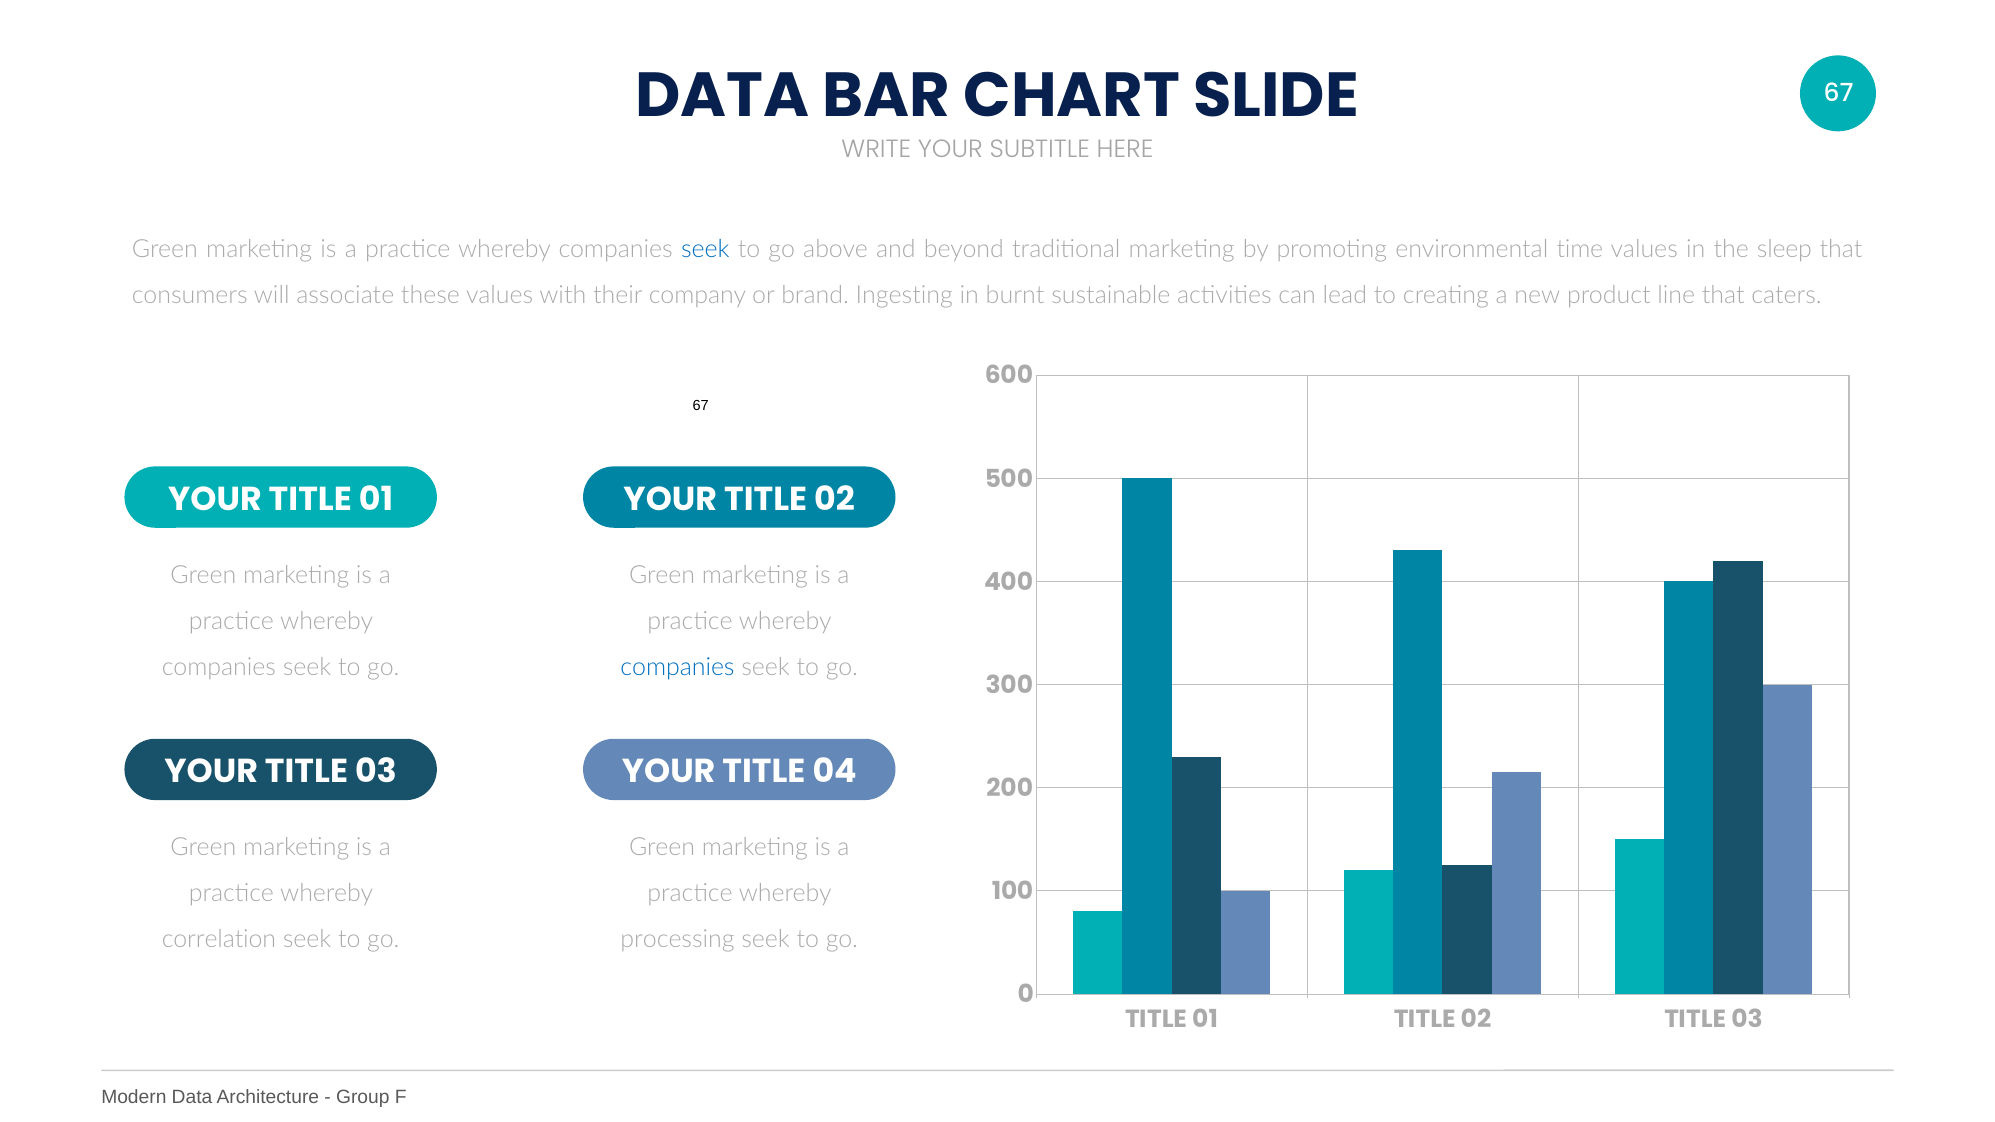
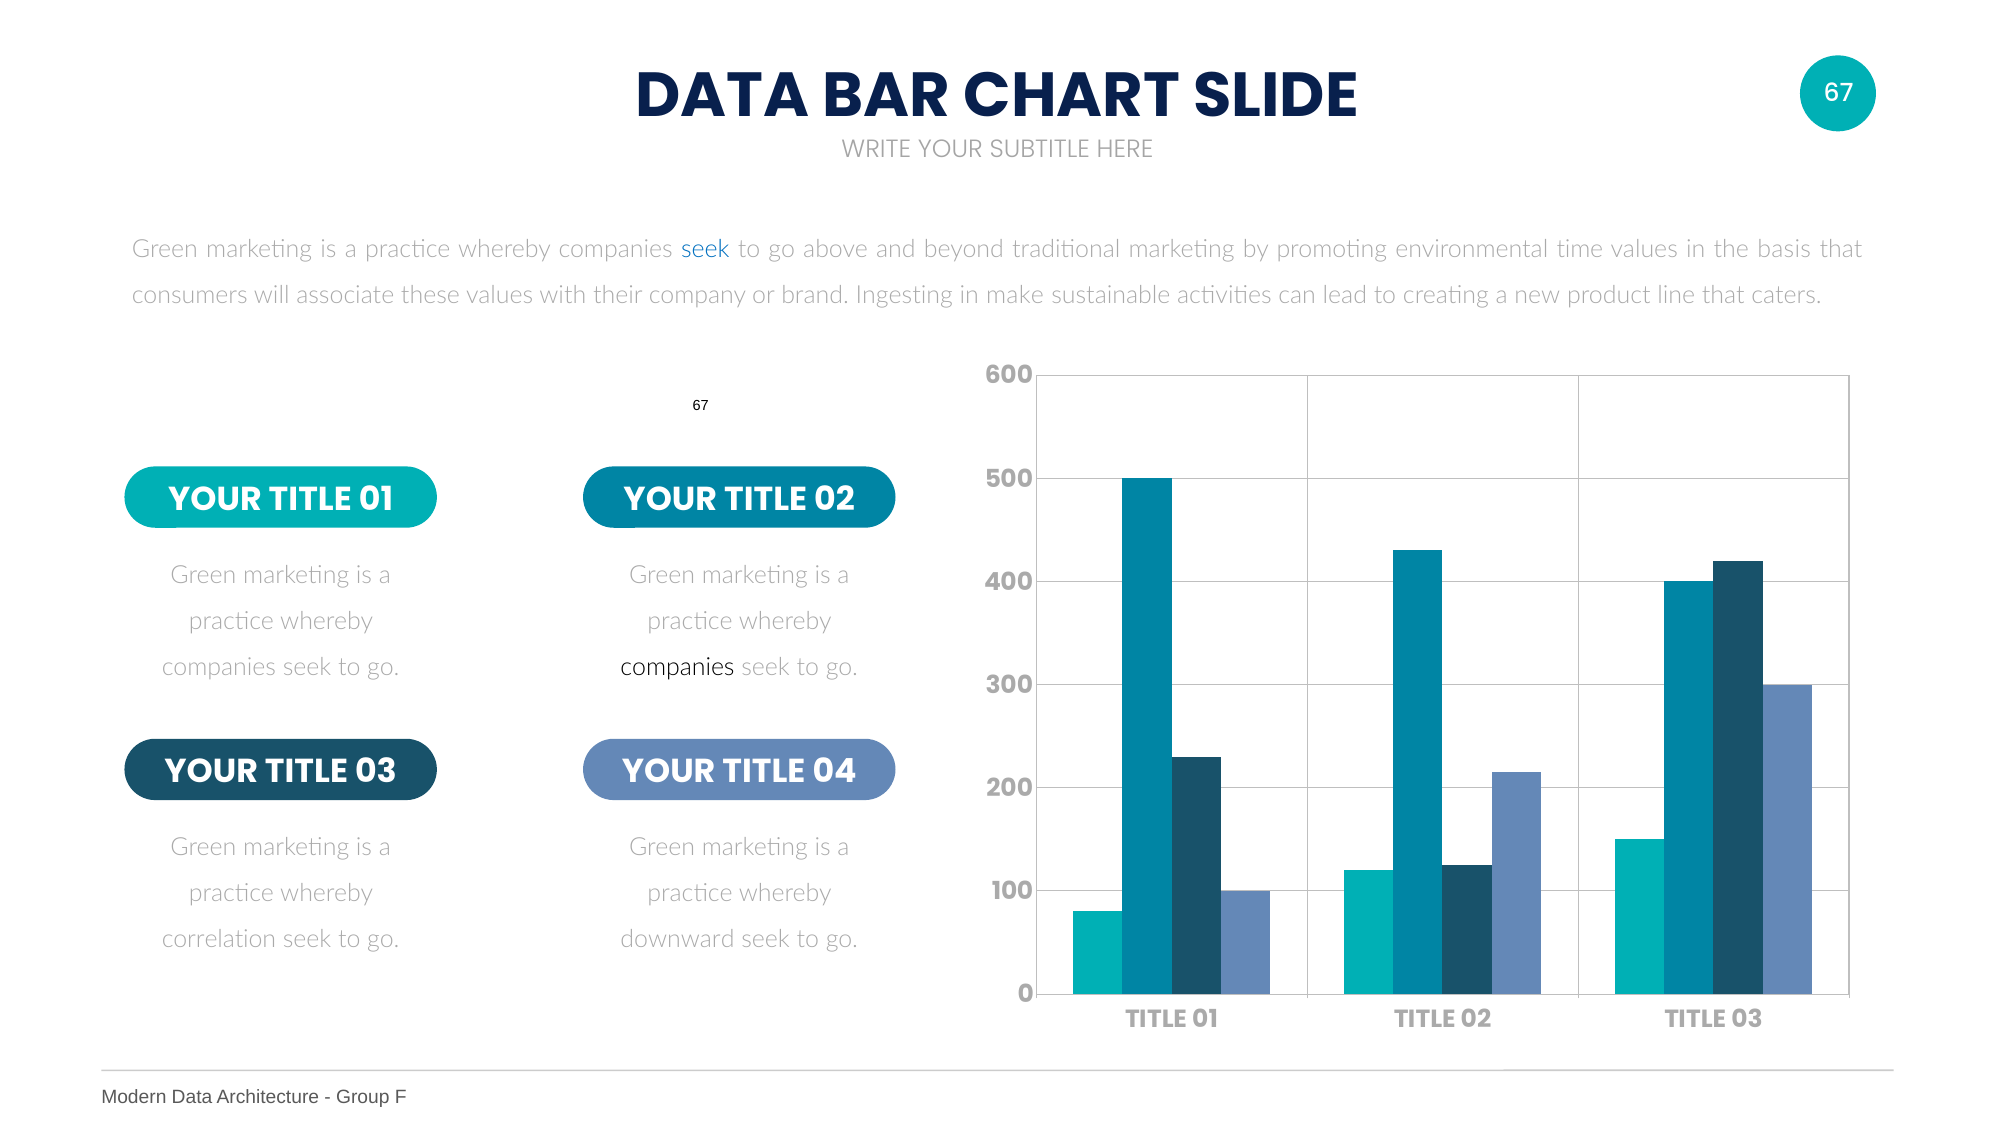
sleep: sleep -> basis
burnt: burnt -> make
companies at (678, 667) colour: blue -> black
processing: processing -> downward
